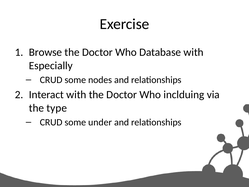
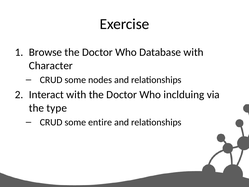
Especially: Especially -> Character
under: under -> entire
